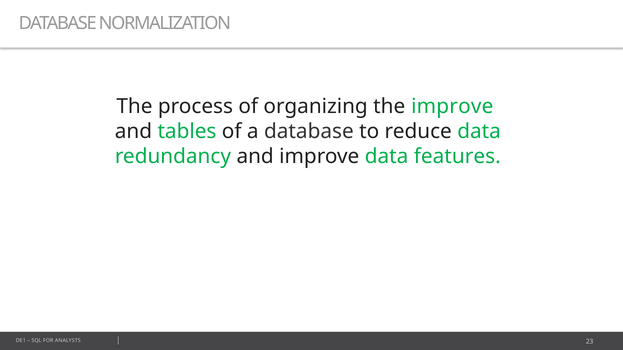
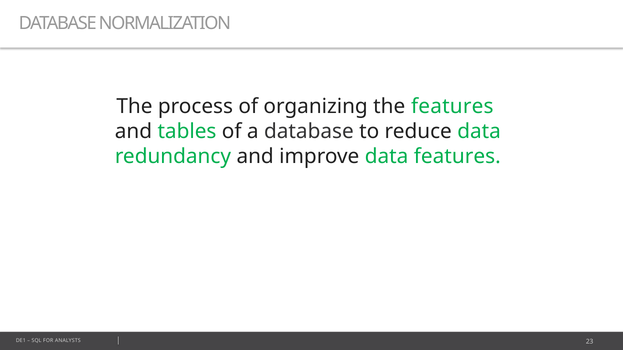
the improve: improve -> features
